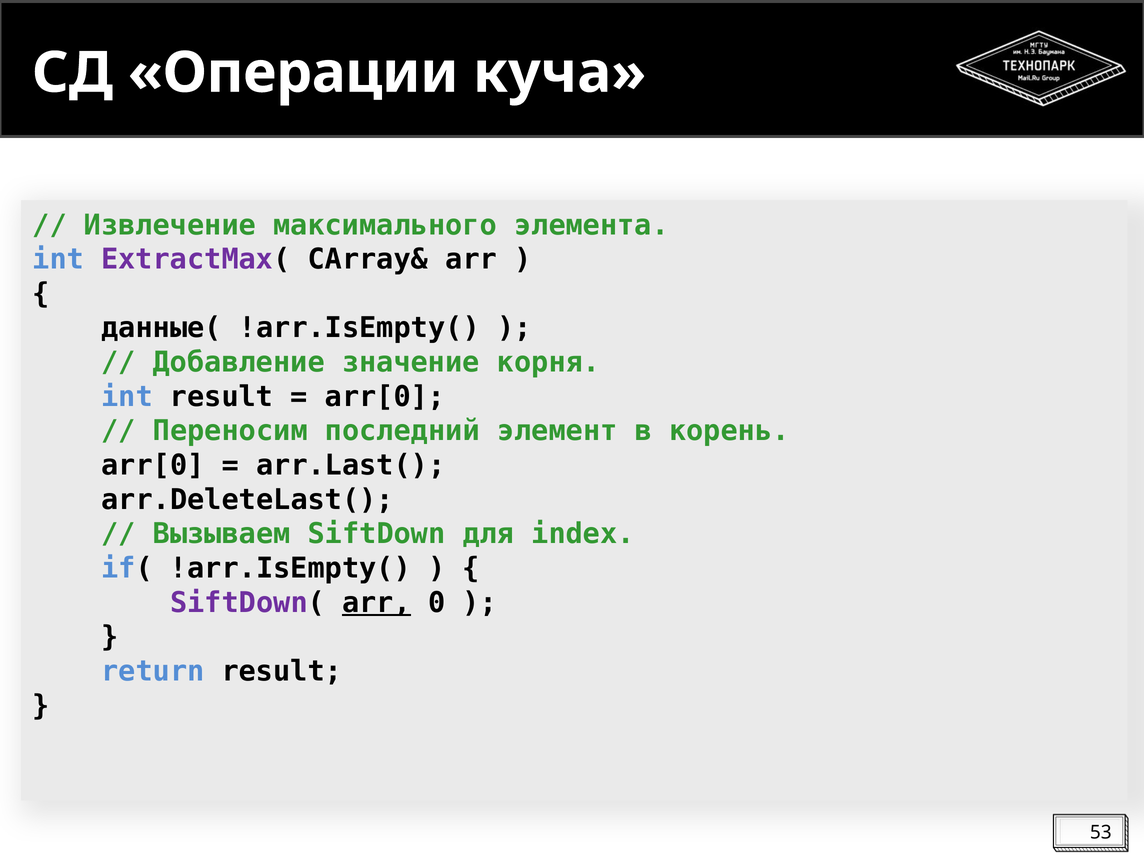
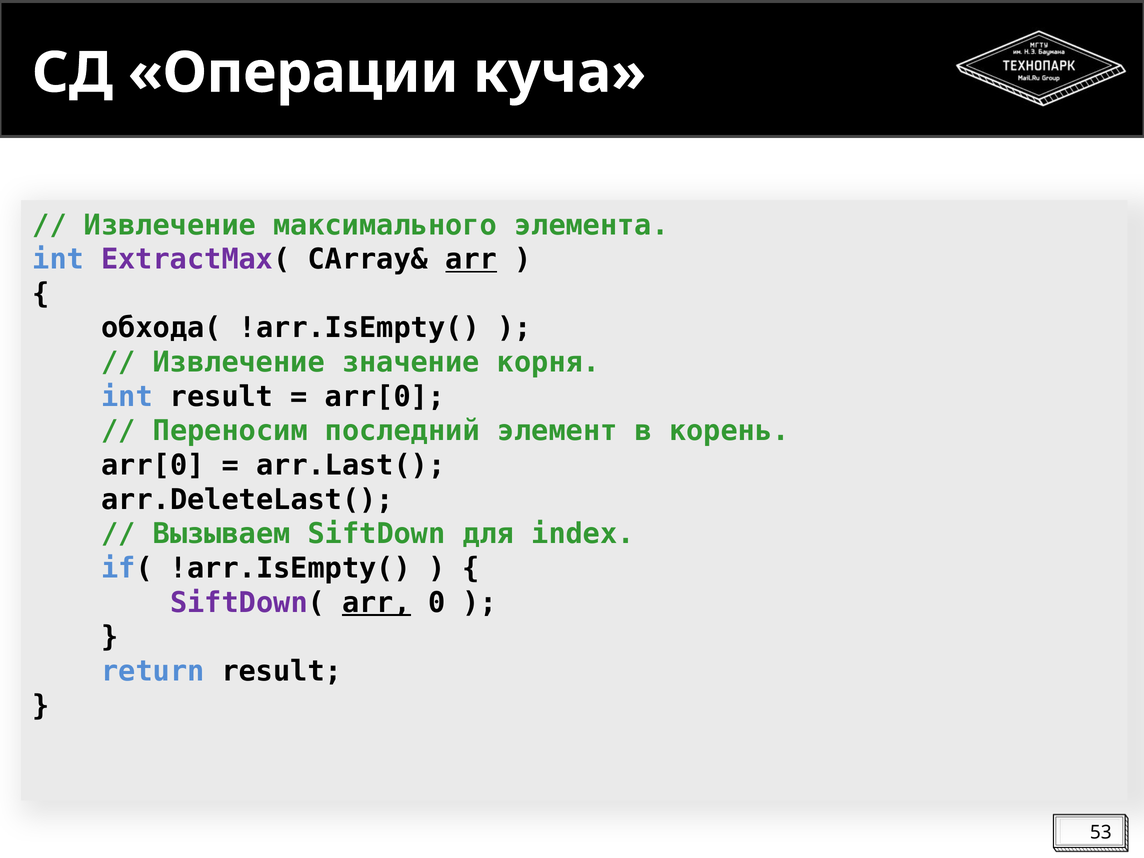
arr at (471, 259) underline: none -> present
данные(: данные( -> обхода(
Добавление at (239, 362): Добавление -> Извлечение
